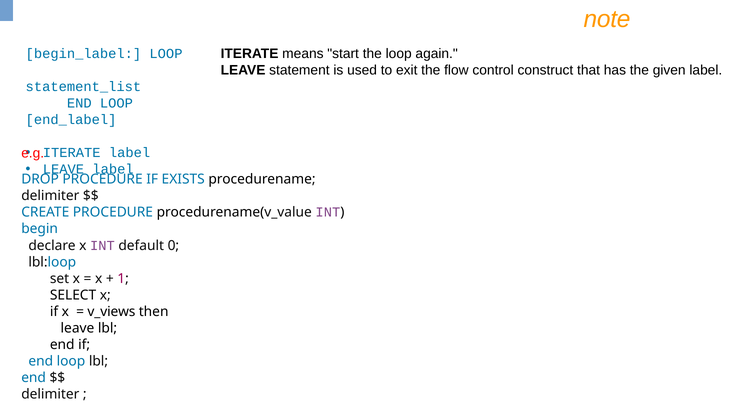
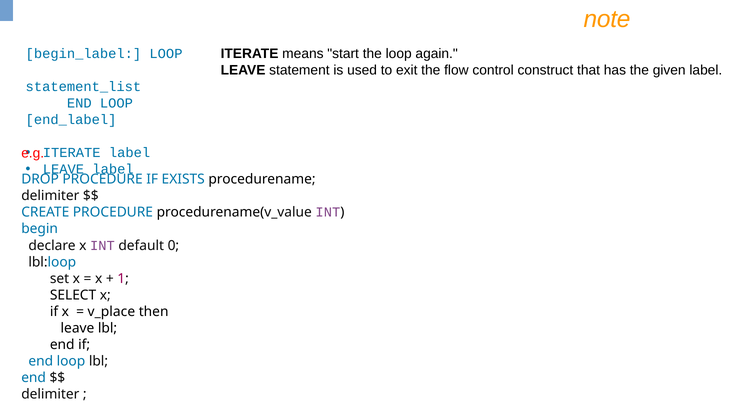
v_views: v_views -> v_place
